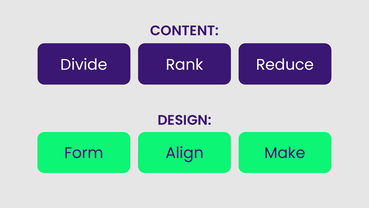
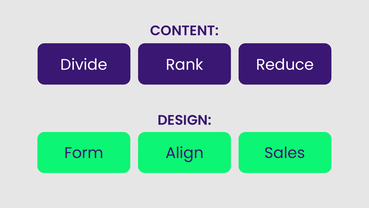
Make: Make -> Sales
